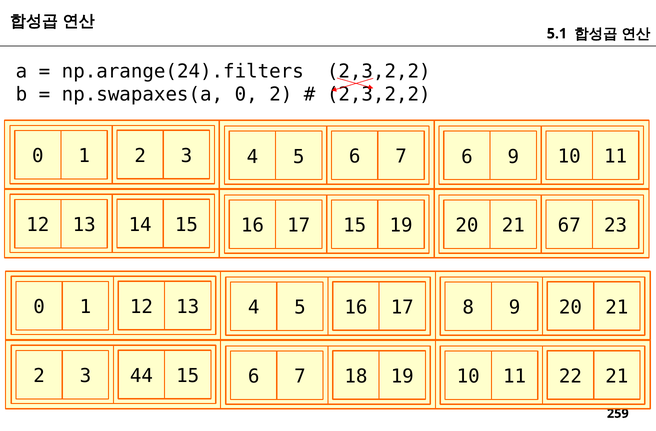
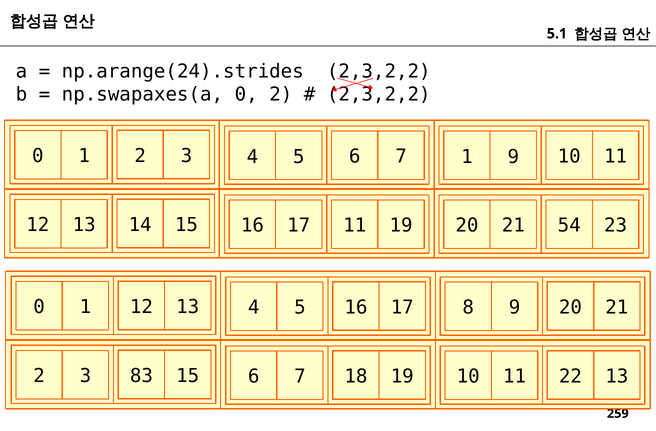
np.arange(24).filters: np.arange(24).filters -> np.arange(24).strides
7 6: 6 -> 1
17 15: 15 -> 11
67: 67 -> 54
44: 44 -> 83
22 21: 21 -> 13
